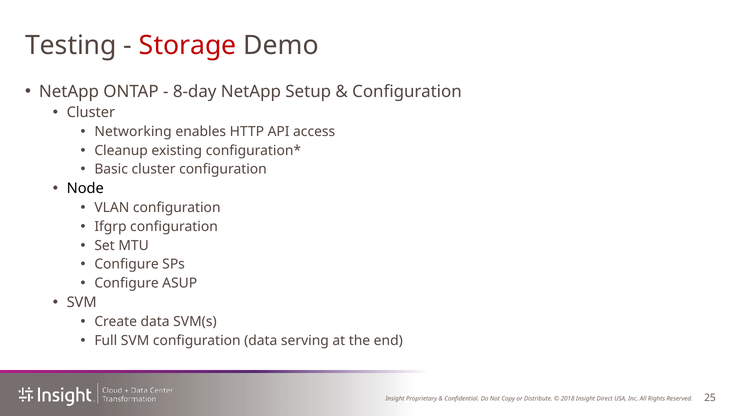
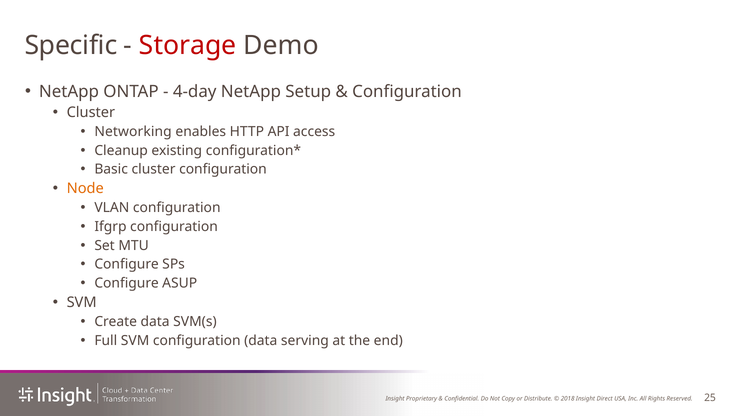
Testing: Testing -> Specific
8-day: 8-day -> 4-day
Node colour: black -> orange
